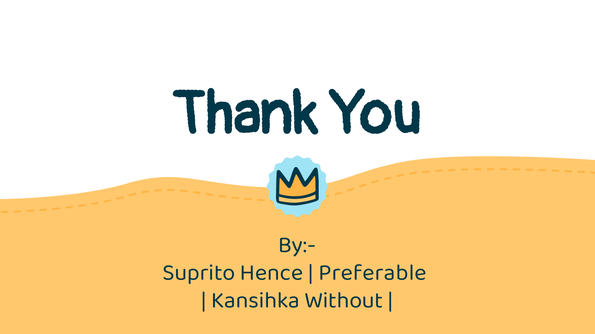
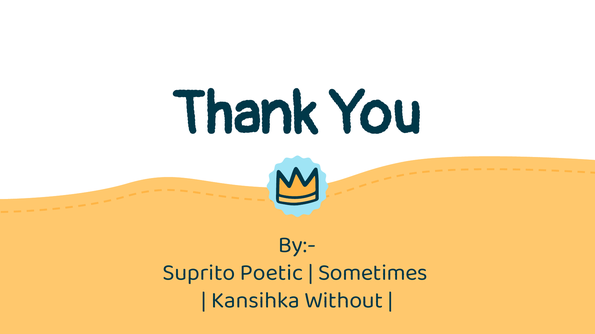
Hence: Hence -> Poetic
Preferable: Preferable -> Sometimes
